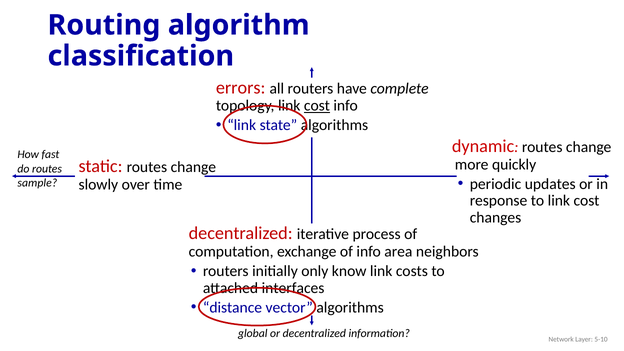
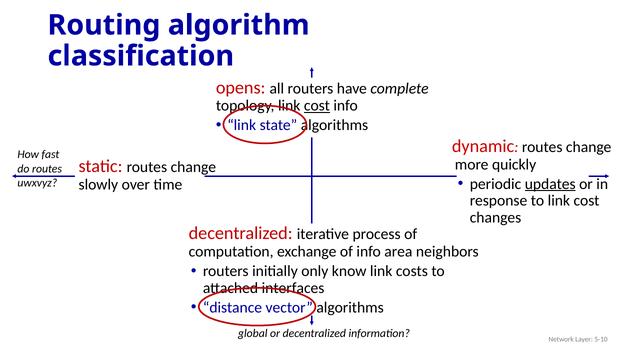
errors: errors -> opens
updates underline: none -> present
sample: sample -> uwxvyz
